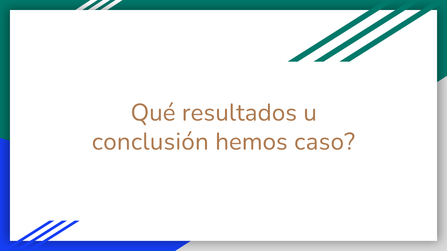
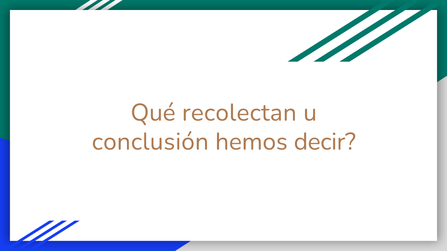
resultados: resultados -> recolectan
caso: caso -> decir
